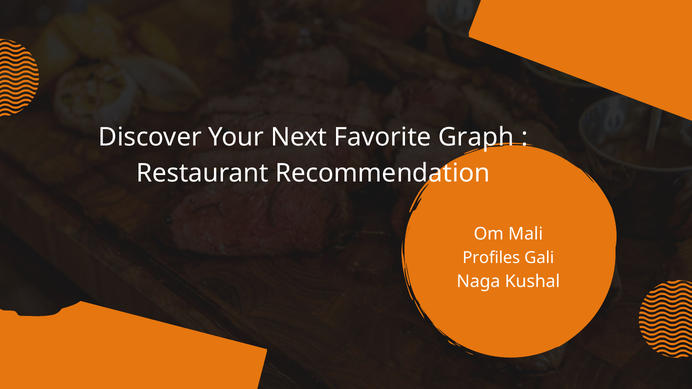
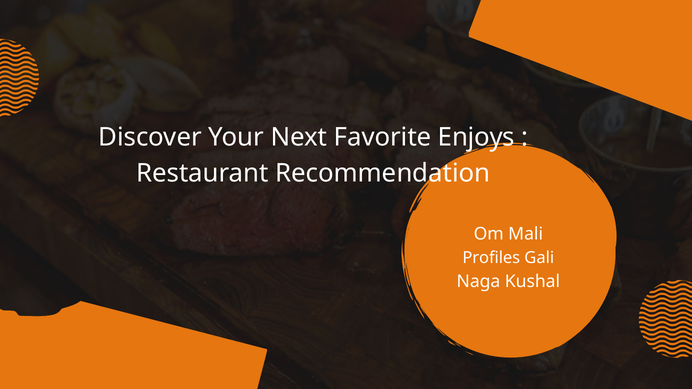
Graph: Graph -> Enjoys
